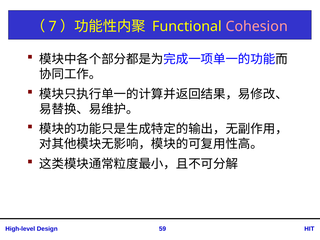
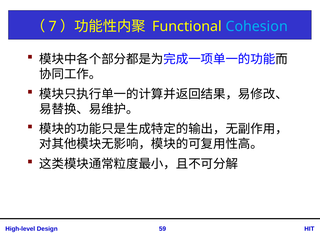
Cohesion colour: pink -> light blue
